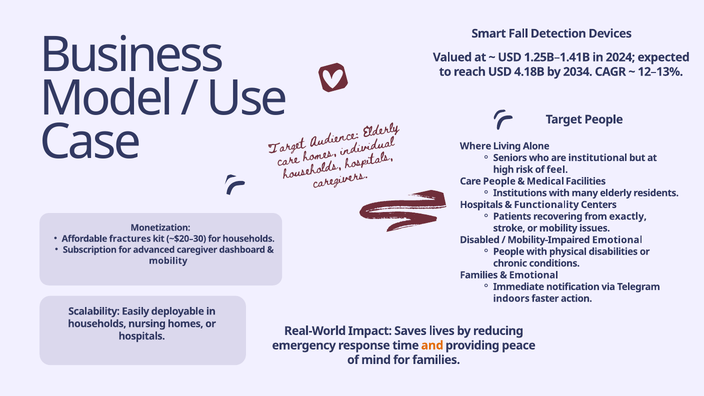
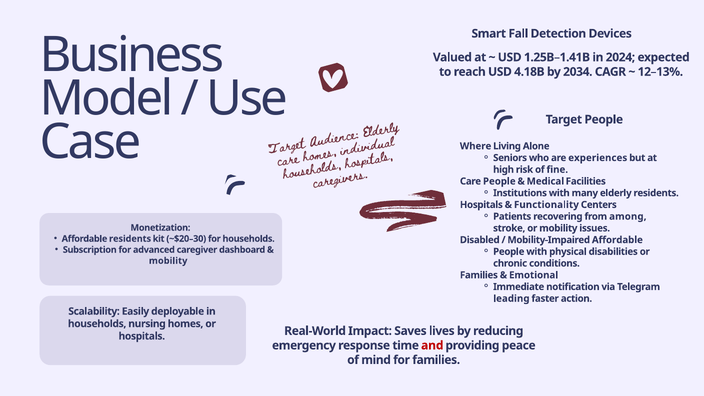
institutional: institutional -> experiences
feel: feel -> fine
exactly: exactly -> among
Affordable fractures: fractures -> residents
Mobility-Impaired Emotional: Emotional -> Affordable
indoors: indoors -> leading
and colour: orange -> red
